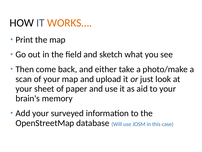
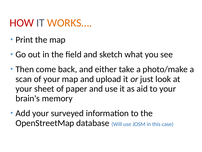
HOW colour: black -> red
